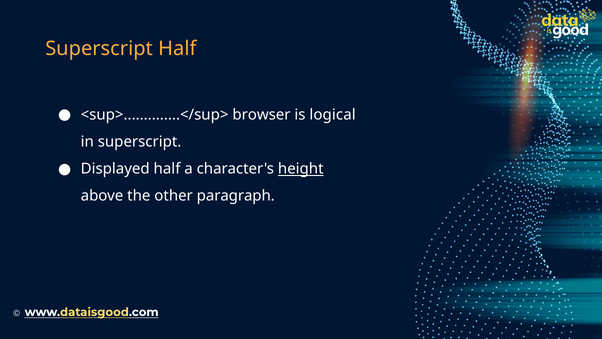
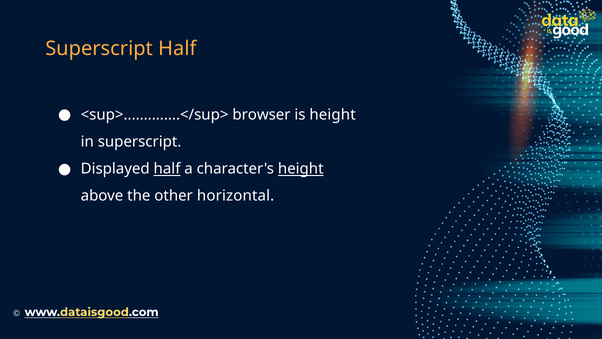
is logical: logical -> height
half at (167, 169) underline: none -> present
paragraph: paragraph -> horizontal
